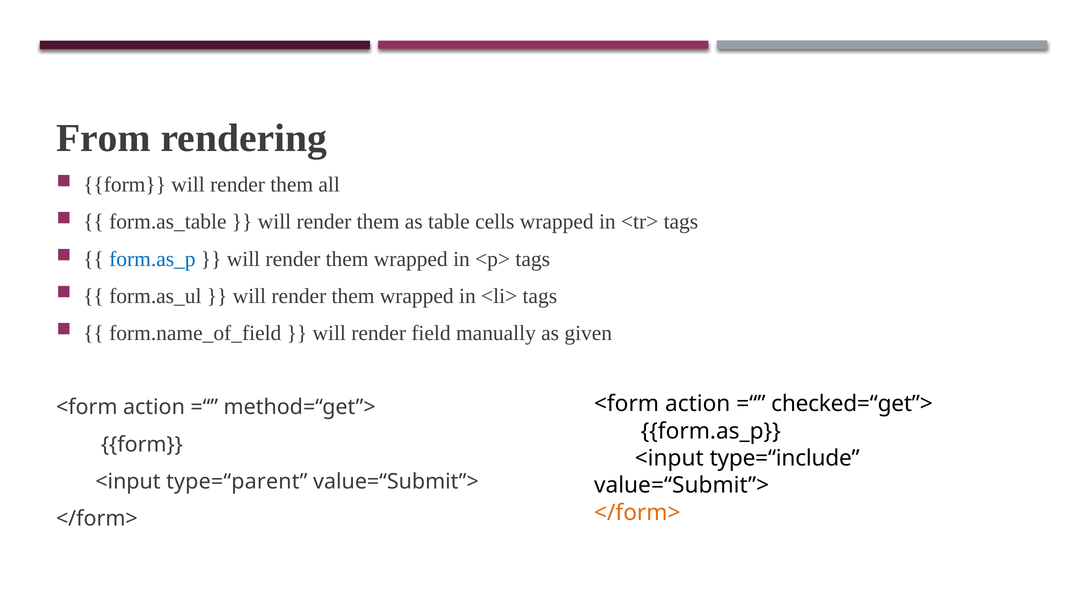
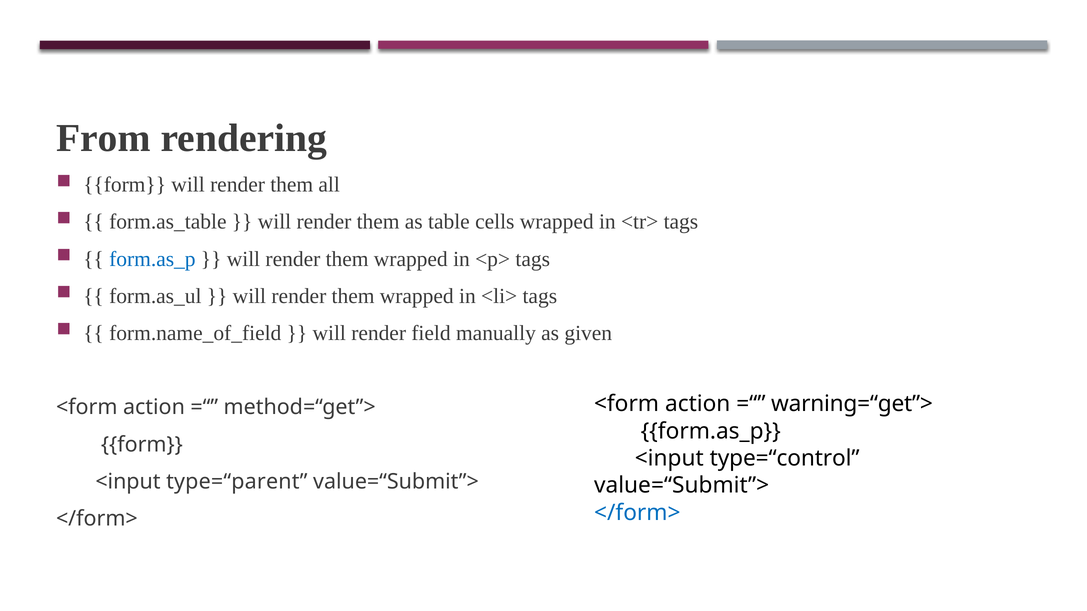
checked=“get”>: checked=“get”> -> warning=“get”>
type=“include: type=“include -> type=“control
</form> at (637, 513) colour: orange -> blue
